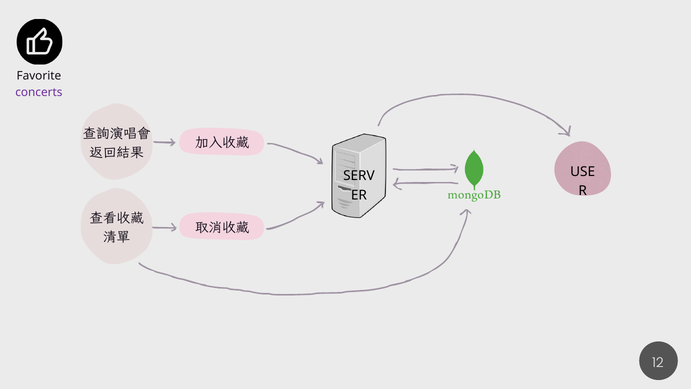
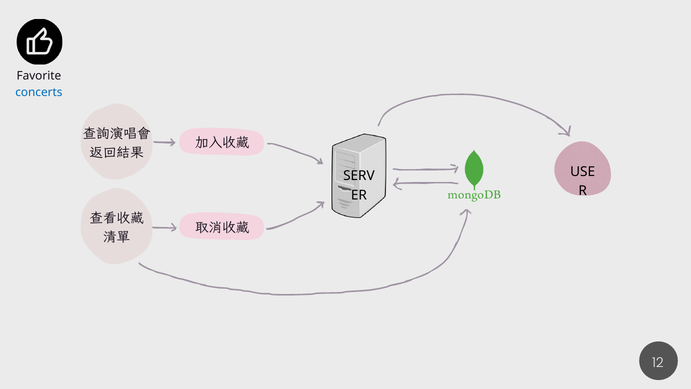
concerts colour: purple -> blue
